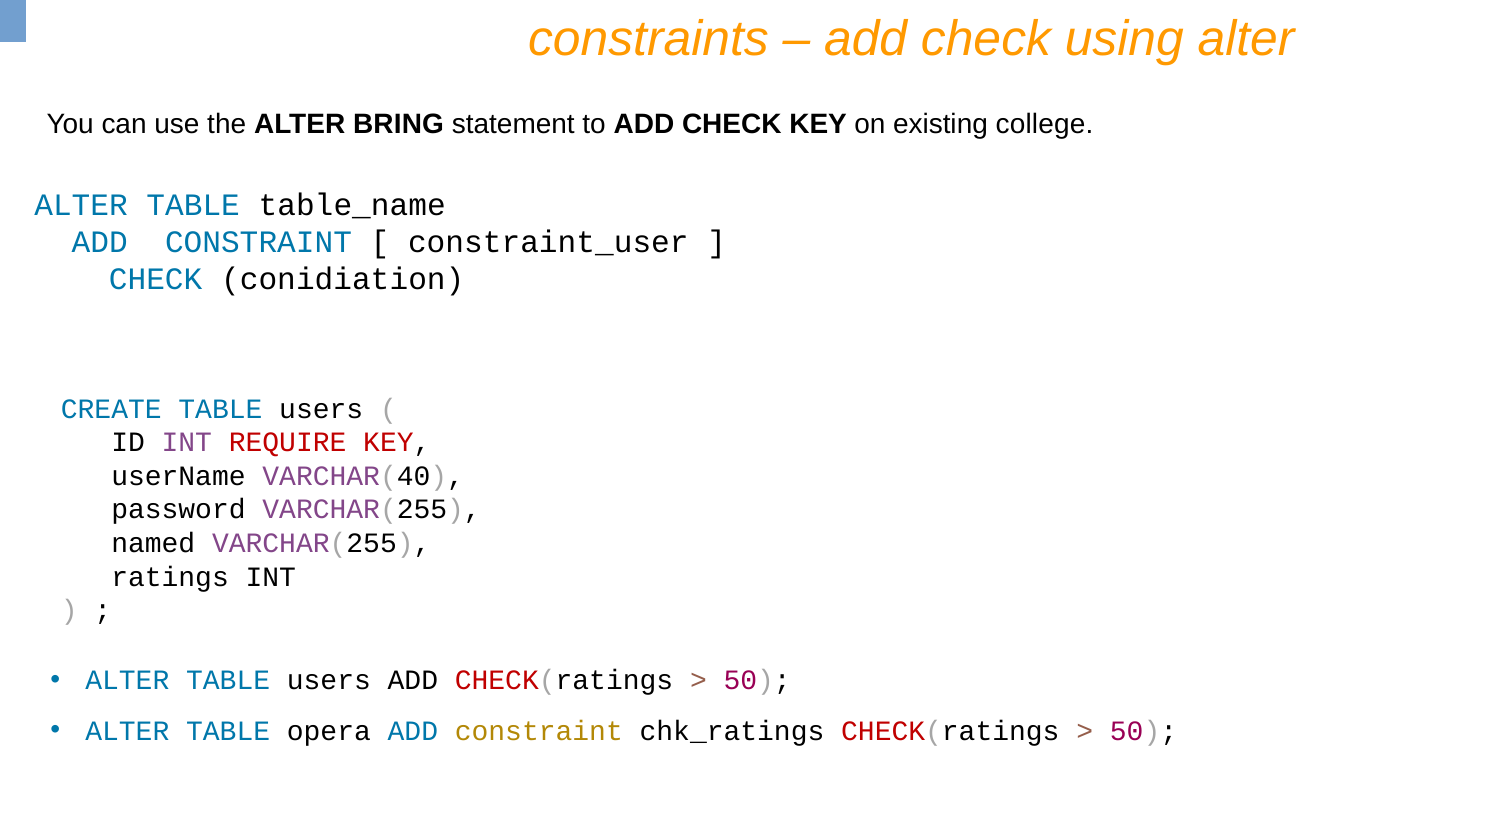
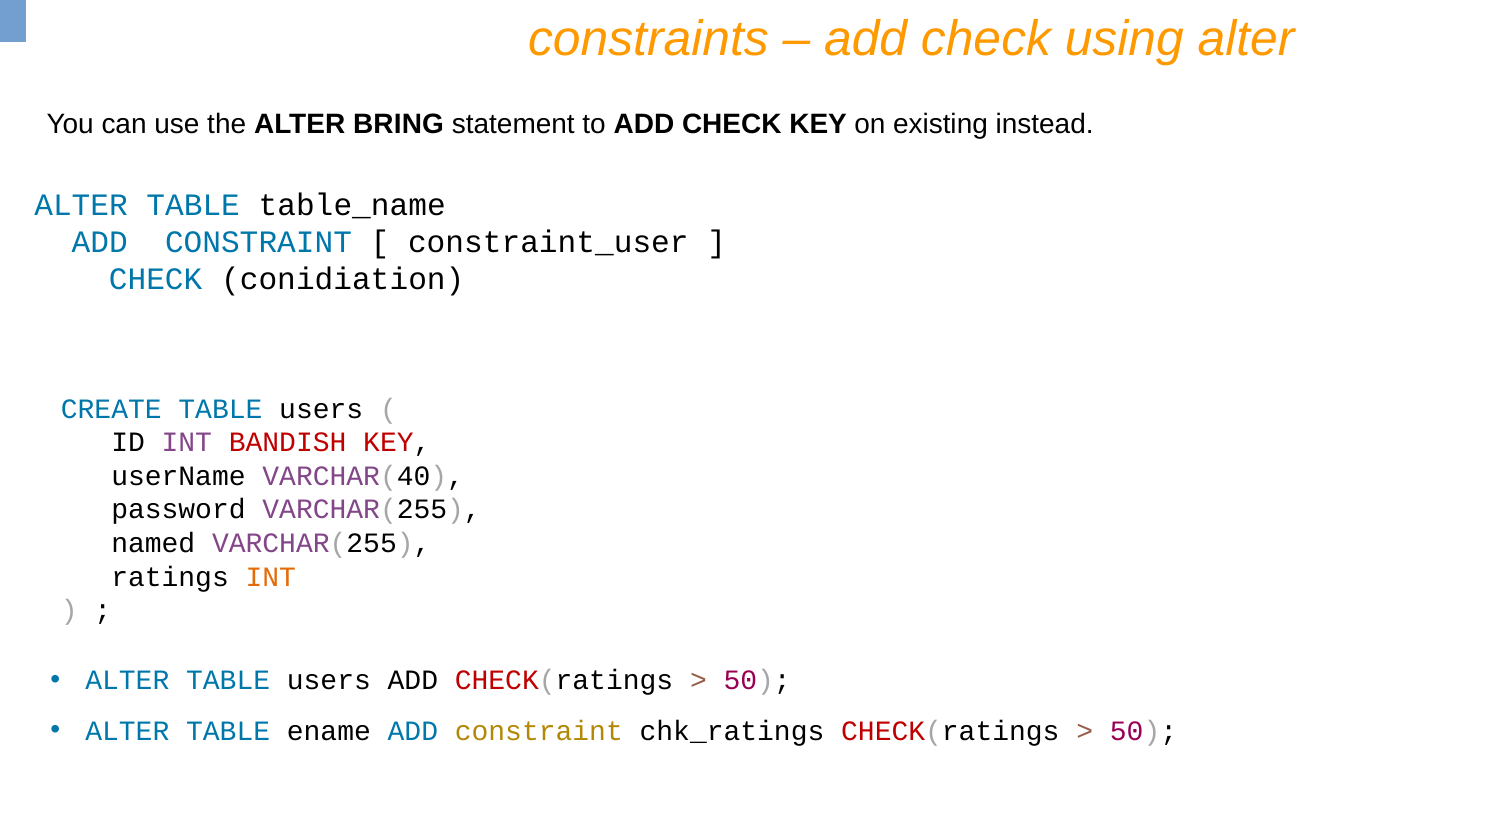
college: college -> instead
REQUIRE: REQUIRE -> BANDISH
INT at (271, 577) colour: black -> orange
opera: opera -> ename
